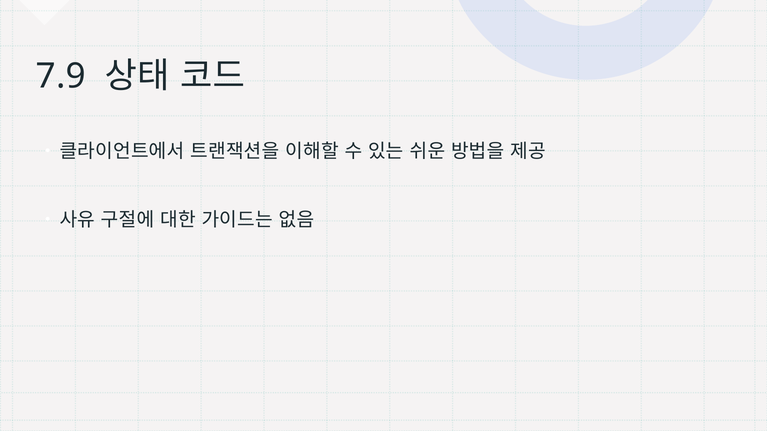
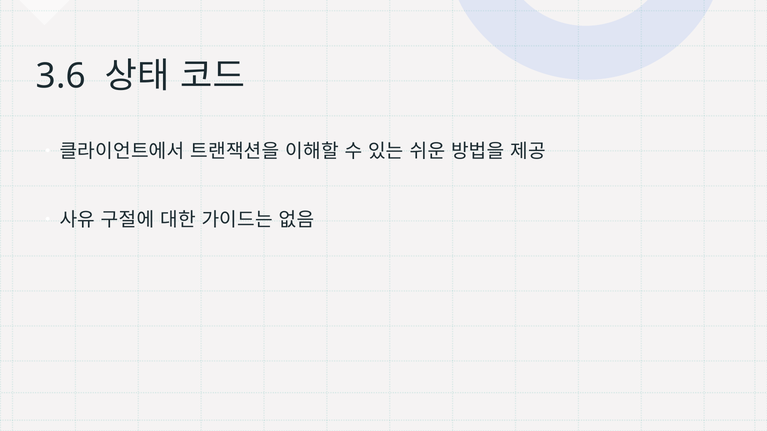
7.9: 7.9 -> 3.6
